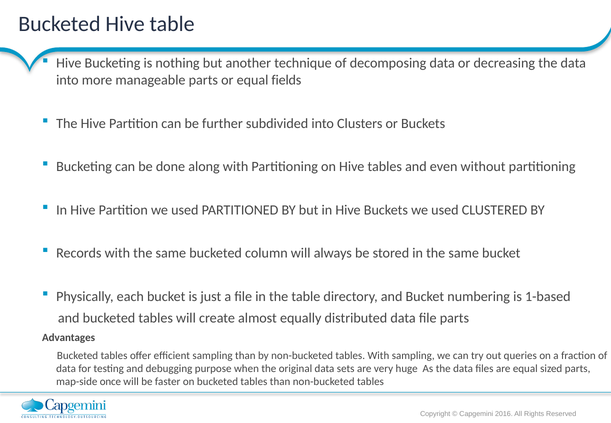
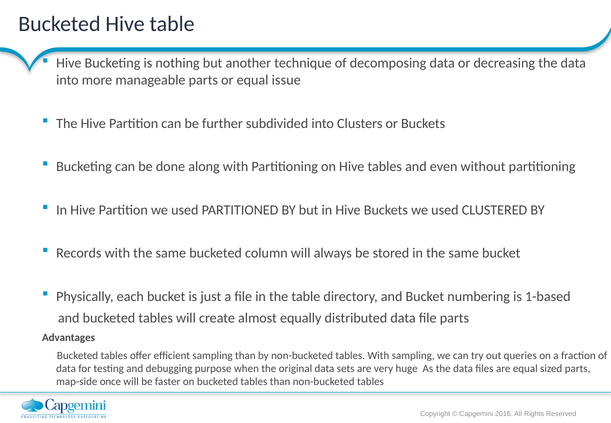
fields: fields -> issue
